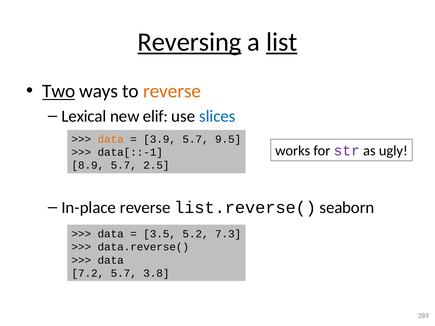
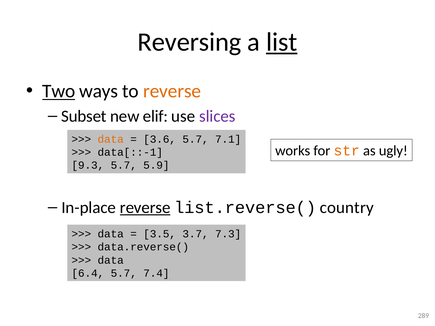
Reversing underline: present -> none
Lexical: Lexical -> Subset
slices colour: blue -> purple
3.9: 3.9 -> 3.6
9.5: 9.5 -> 7.1
str colour: purple -> orange
8.9: 8.9 -> 9.3
2.5: 2.5 -> 5.9
reverse at (145, 208) underline: none -> present
seaborn: seaborn -> country
5.2: 5.2 -> 3.7
7.2: 7.2 -> 6.4
3.8: 3.8 -> 7.4
